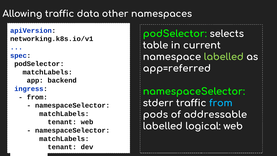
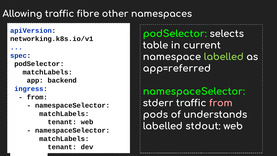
data: data -> fibre
from at (221, 103) colour: light blue -> pink
addressable: addressable -> understands
logical: logical -> stdout
